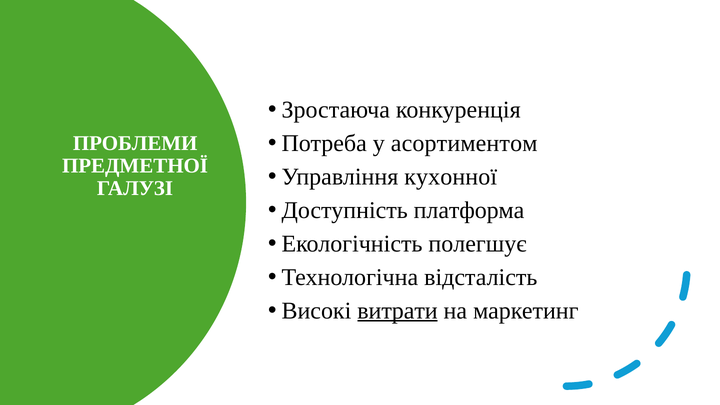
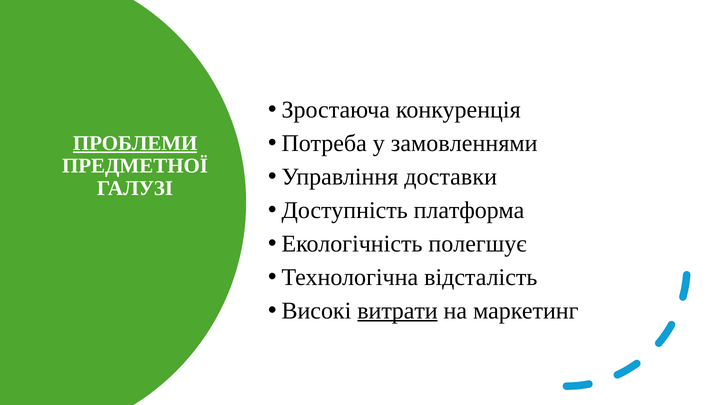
асортиментом: асортиментом -> замовленнями
ПРОБЛЕМИ underline: none -> present
кухонної: кухонної -> доставки
